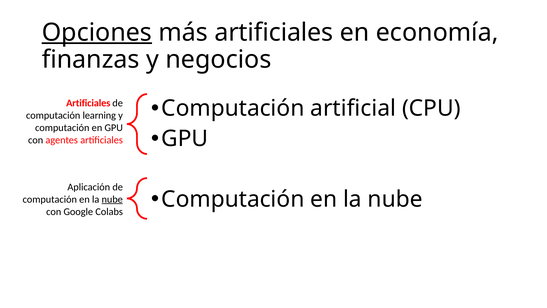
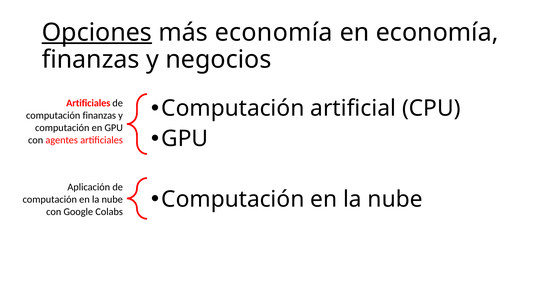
más artificiales: artificiales -> economía
computación learning: learning -> finanzas
nube at (112, 199) underline: present -> none
